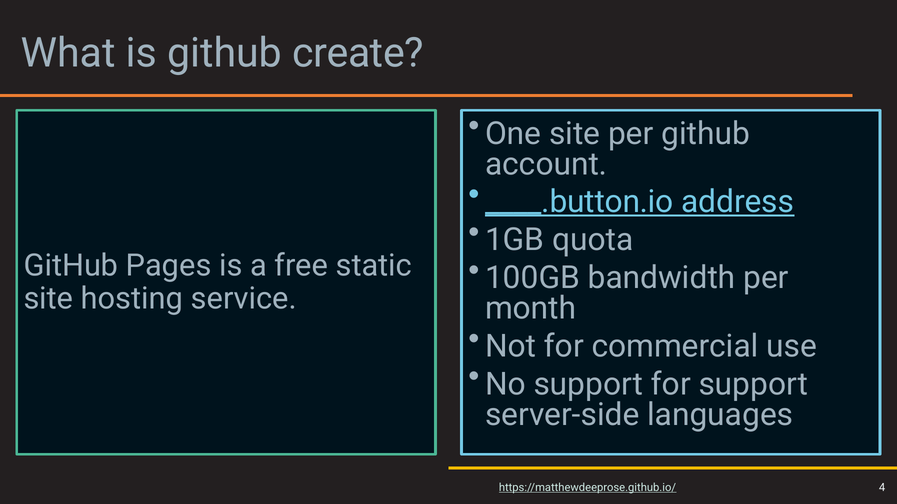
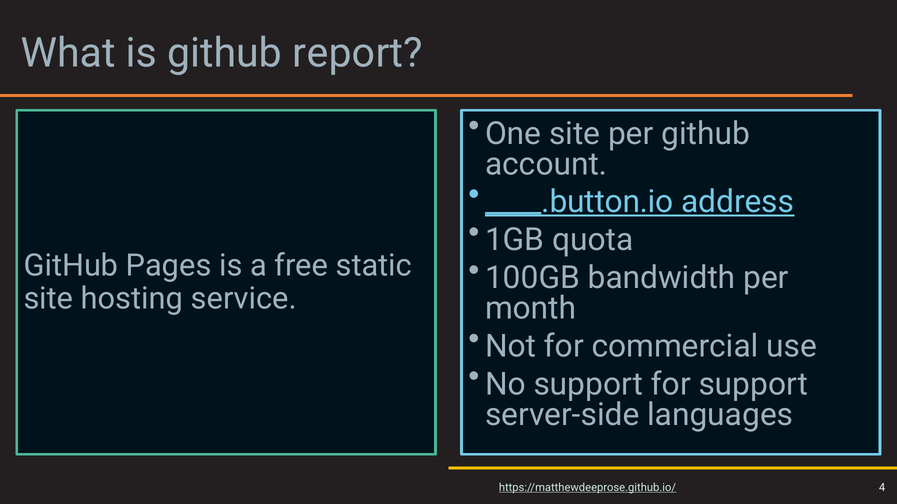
create: create -> report
